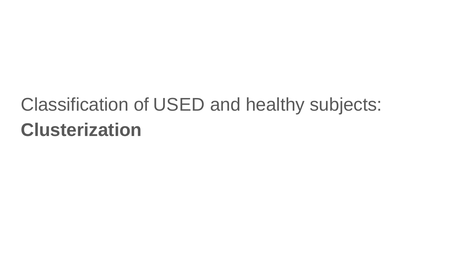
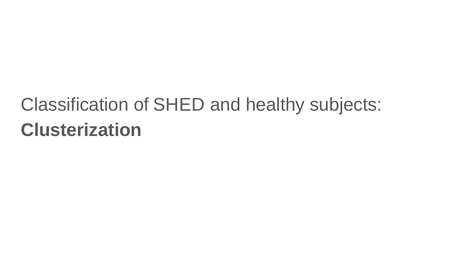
USED: USED -> SHED
